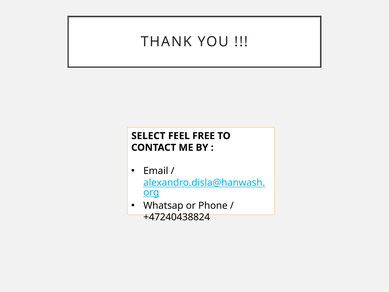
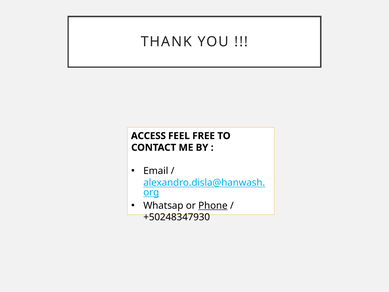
SELECT: SELECT -> ACCESS
Phone underline: none -> present
+47240438824: +47240438824 -> +50248347930
